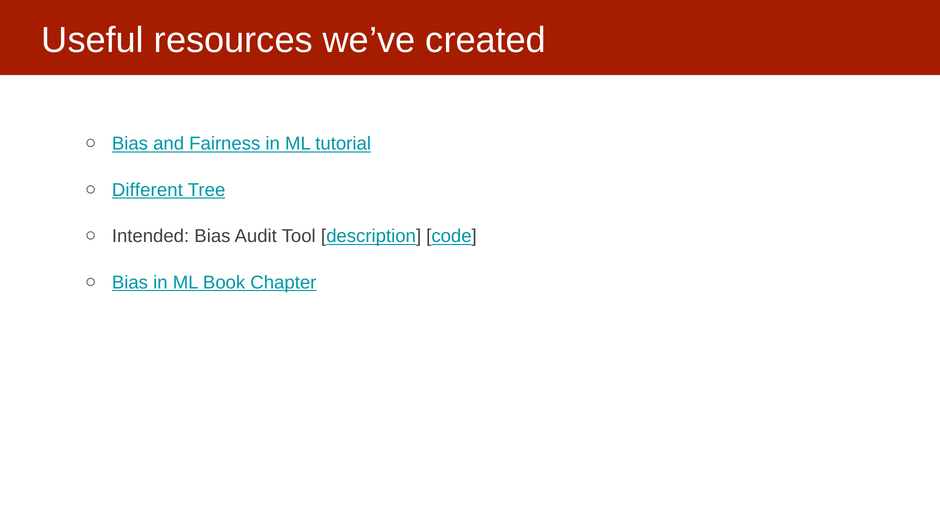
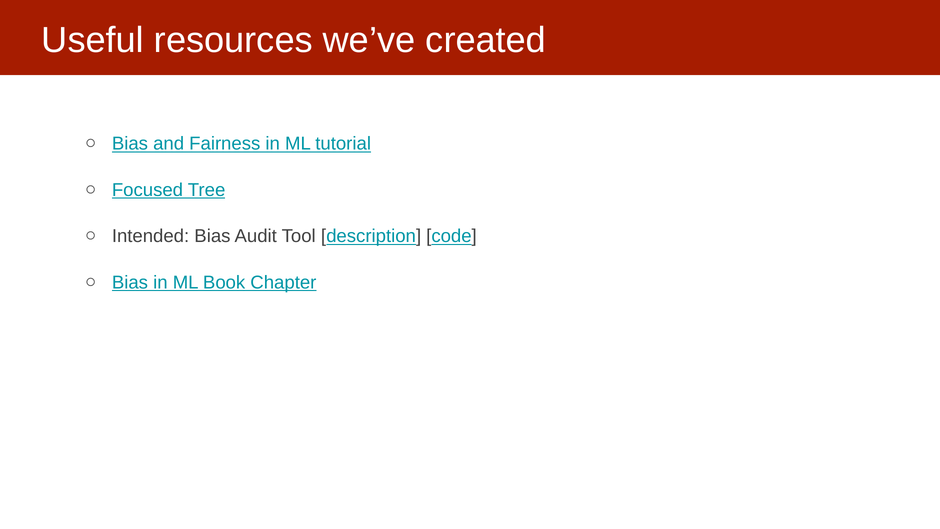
Different: Different -> Focused
